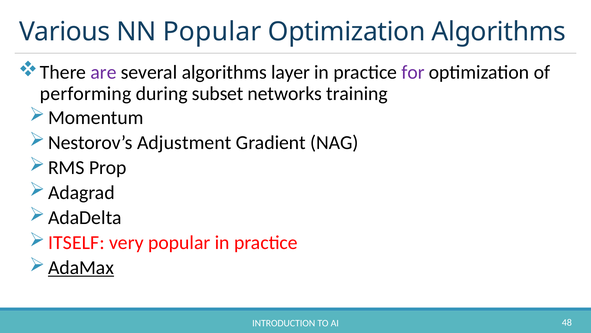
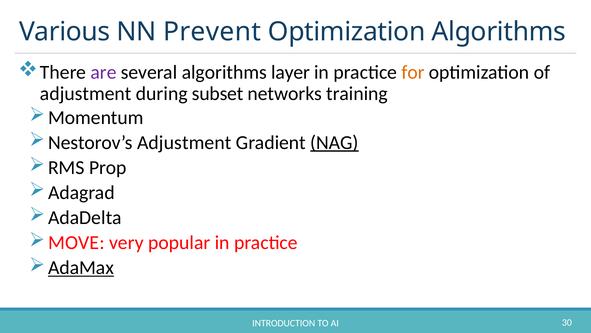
NN Popular: Popular -> Prevent
for colour: purple -> orange
performing at (86, 94): performing -> adjustment
NAG underline: none -> present
ITSELF: ITSELF -> MOVE
48: 48 -> 30
